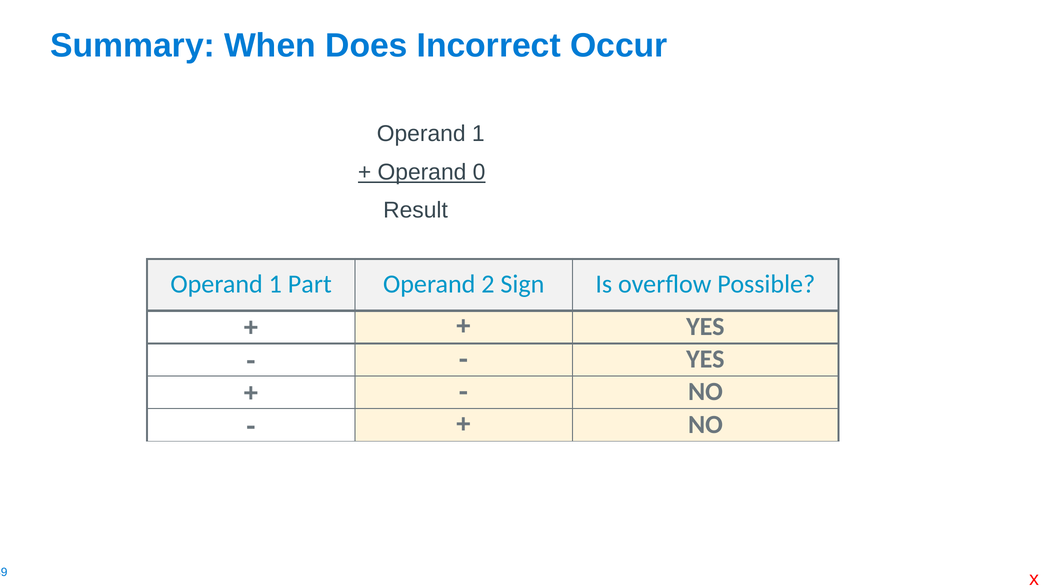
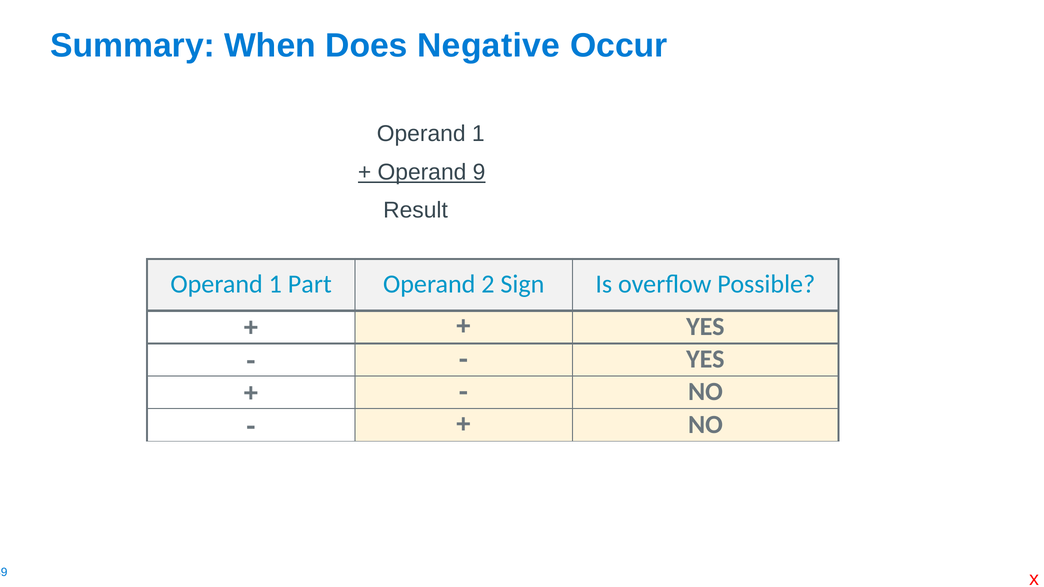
Incorrect: Incorrect -> Negative
0: 0 -> 9
